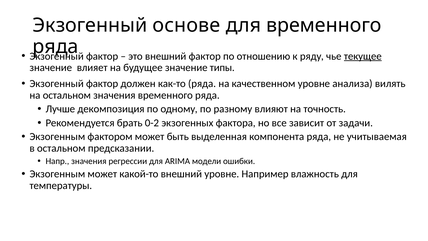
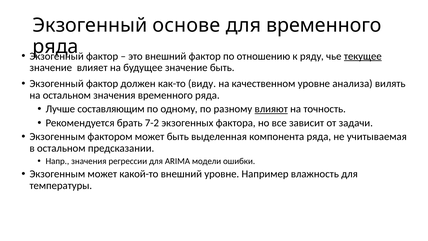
значение типы: типы -> быть
как-то ряда: ряда -> виду
декомпозиция: декомпозиция -> составляющим
влияют underline: none -> present
0-2: 0-2 -> 7-2
